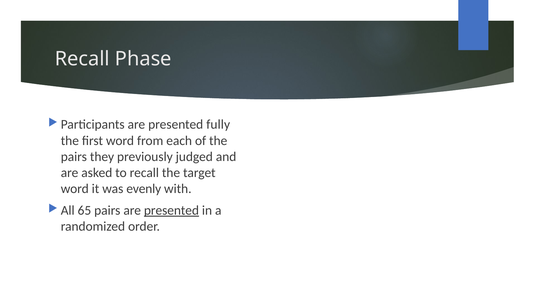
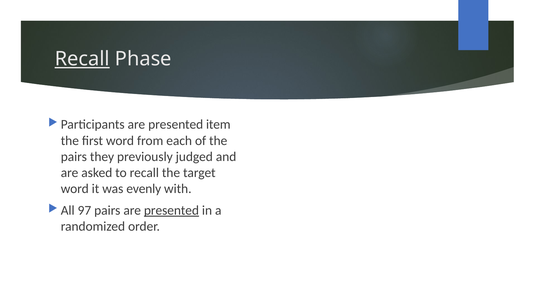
Recall at (82, 59) underline: none -> present
fully: fully -> item
65: 65 -> 97
